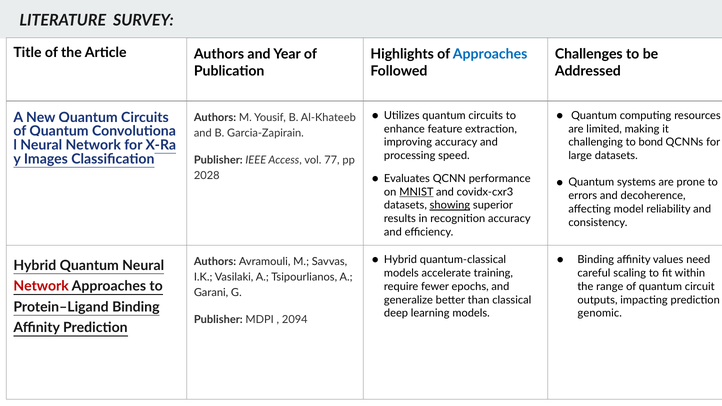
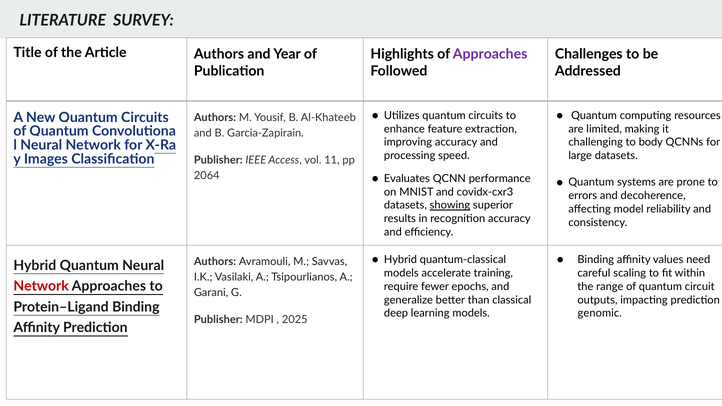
Approaches at (490, 54) colour: blue -> purple
bond: bond -> body
77: 77 -> 11
2028: 2028 -> 2064
MNIST underline: present -> none
2094: 2094 -> 2025
